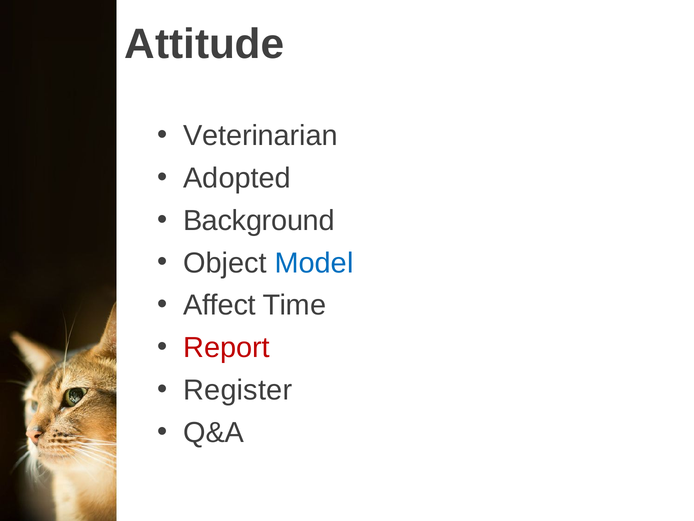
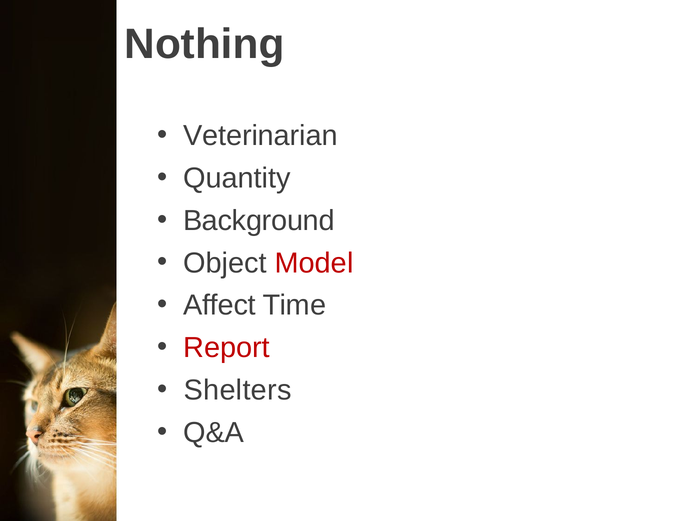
Attitude: Attitude -> Nothing
Adopted: Adopted -> Quantity
Model colour: blue -> red
Register: Register -> Shelters
